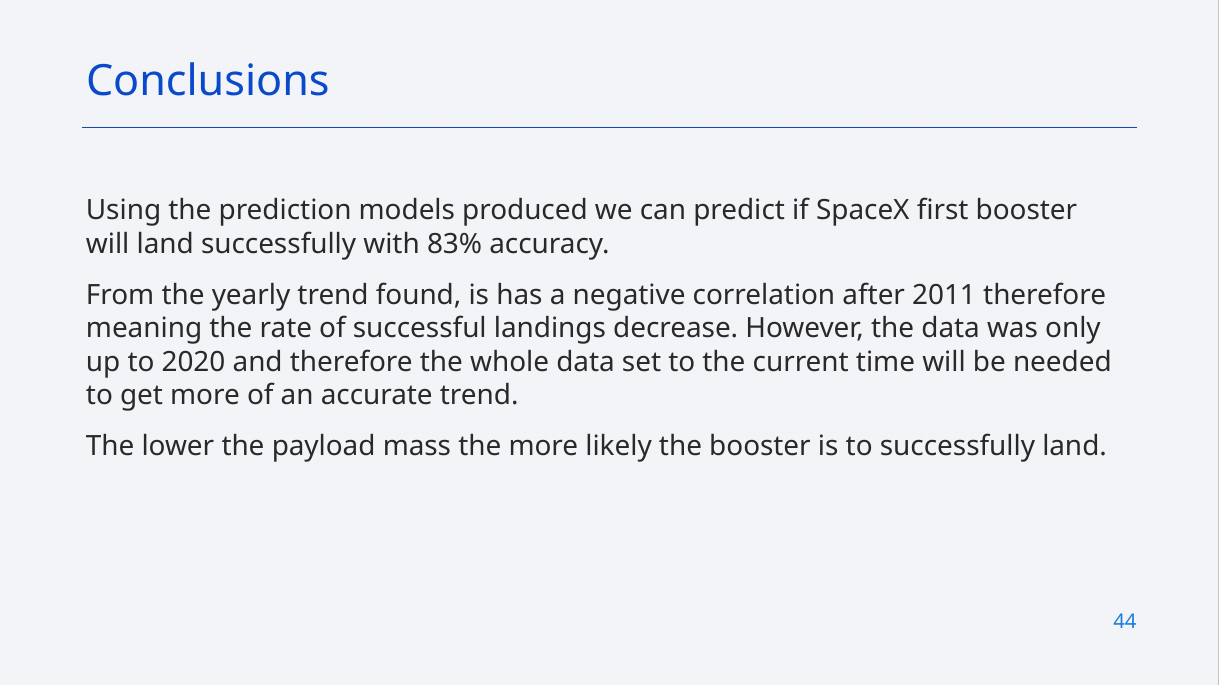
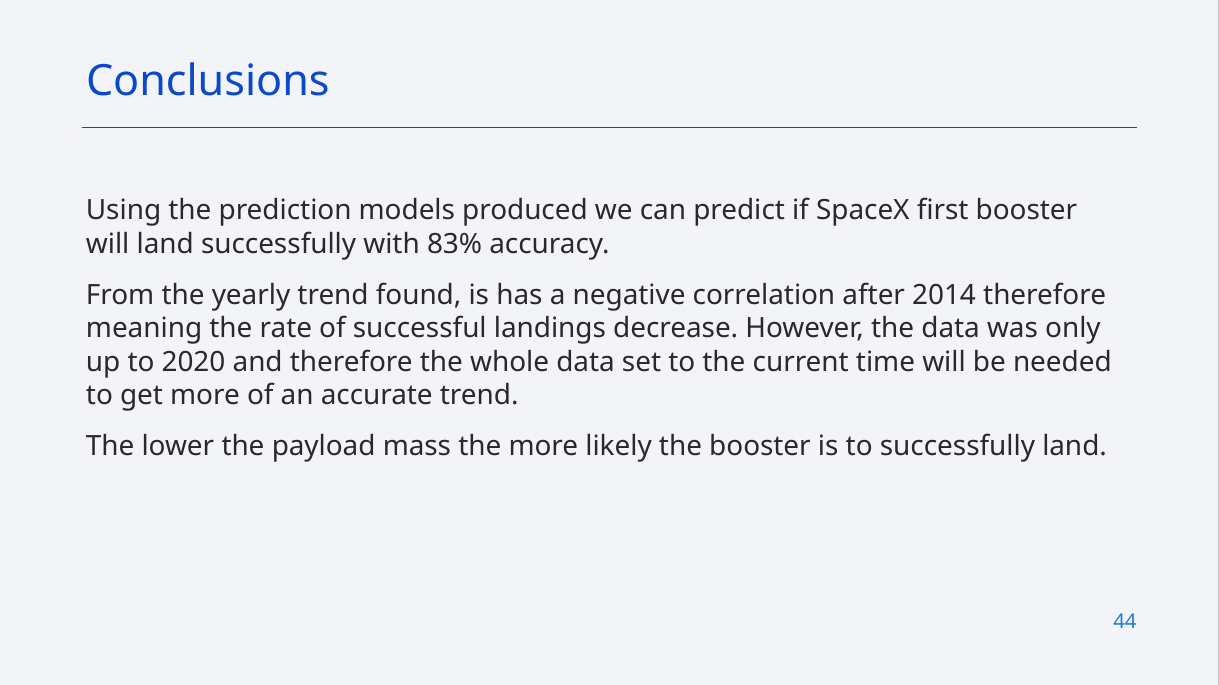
2011: 2011 -> 2014
